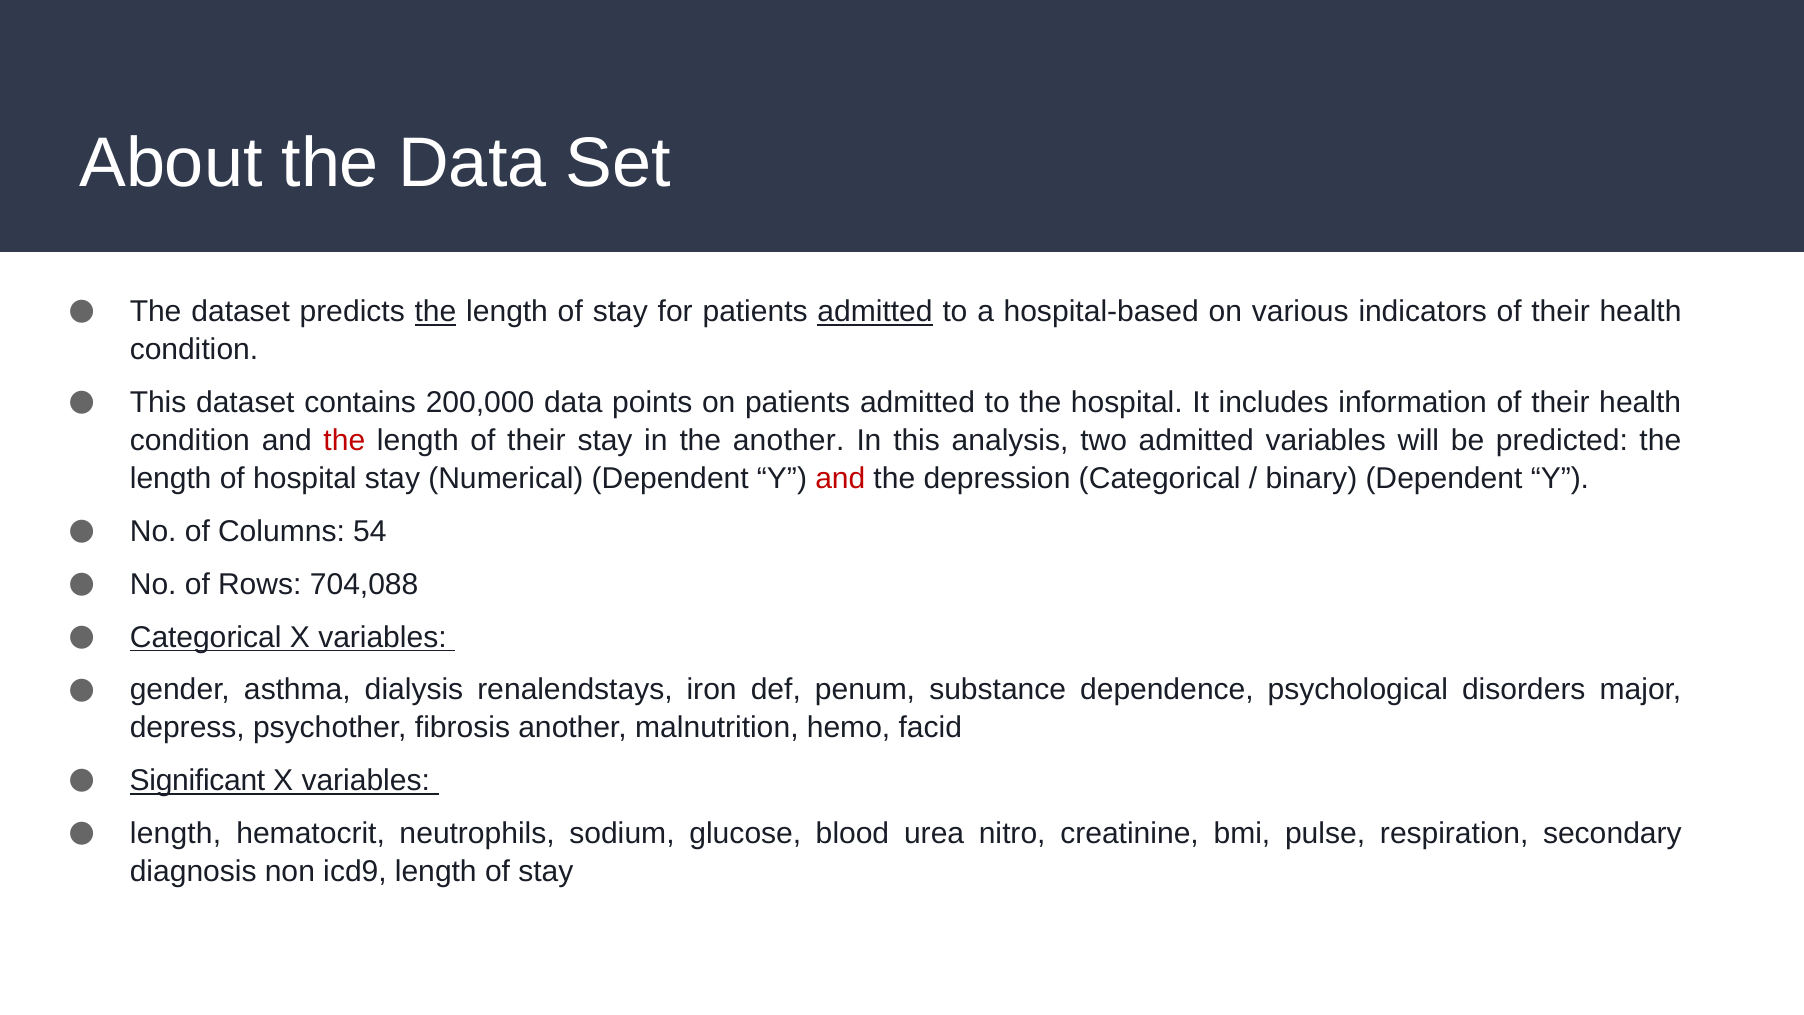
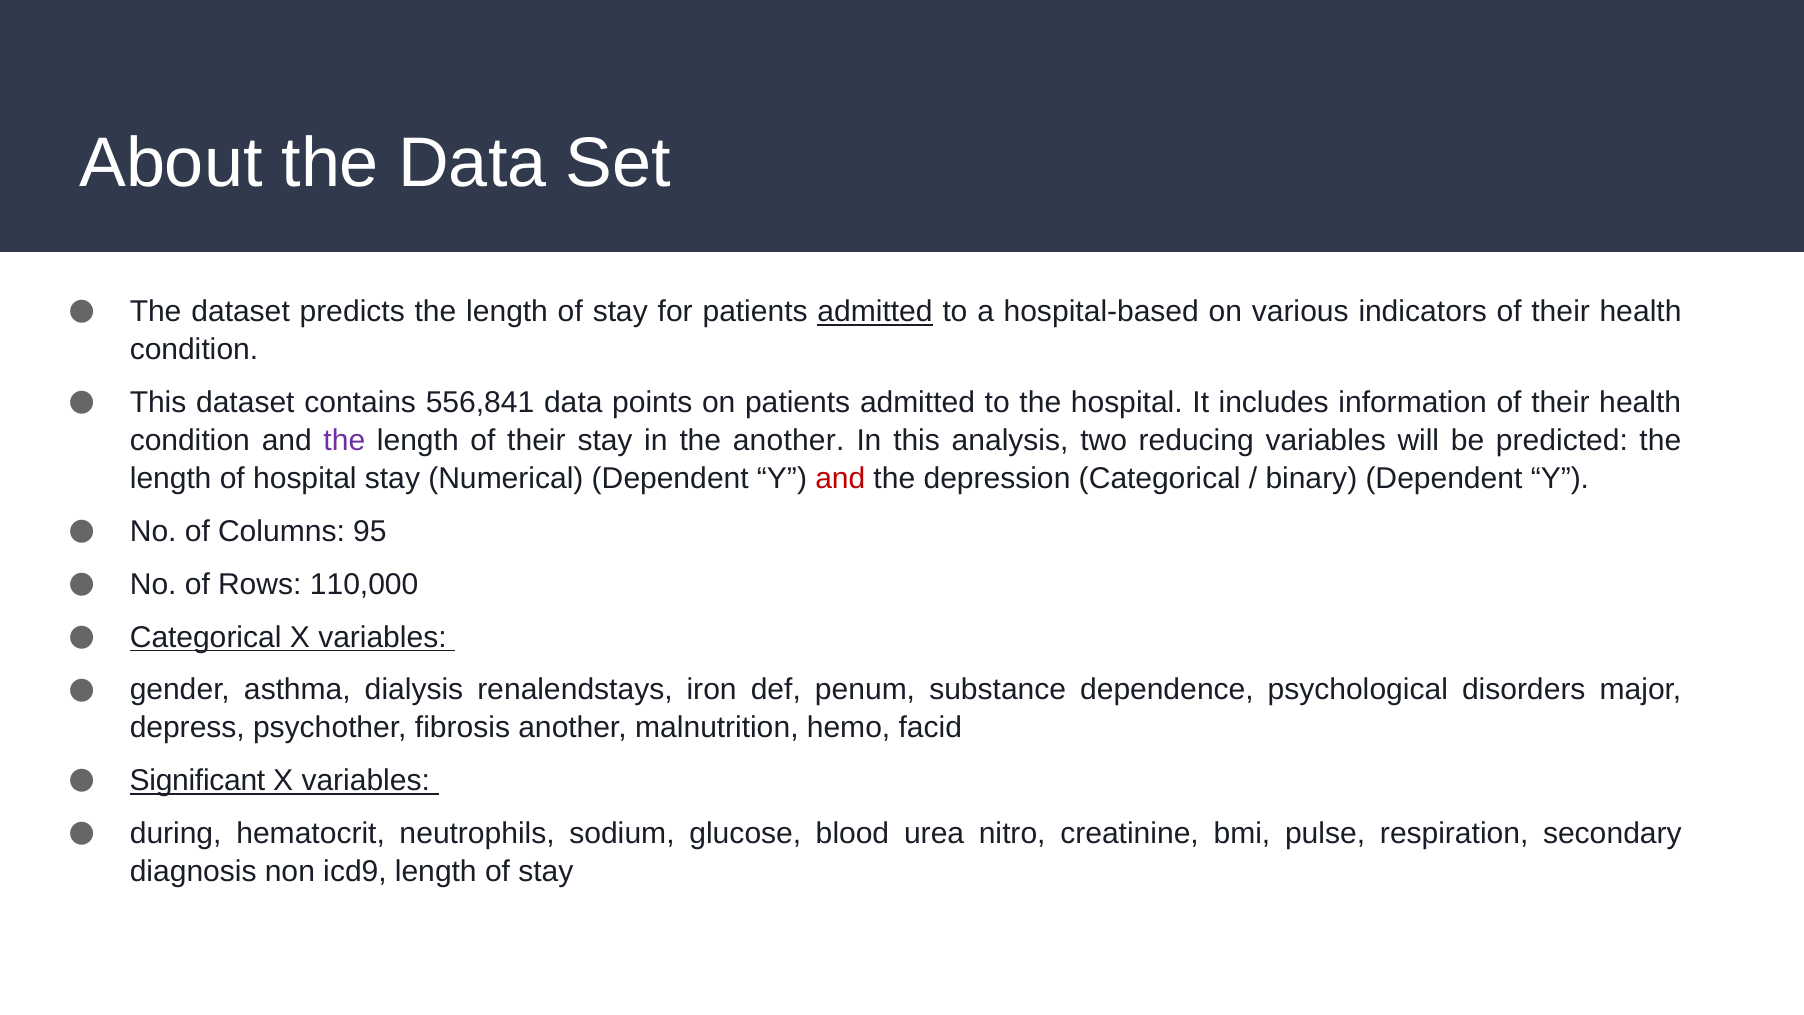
the at (435, 312) underline: present -> none
200,000: 200,000 -> 556,841
the at (344, 440) colour: red -> purple
two admitted: admitted -> reducing
54: 54 -> 95
704,088: 704,088 -> 110,000
length at (176, 834): length -> during
